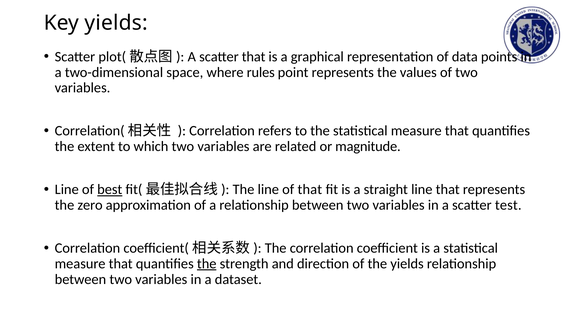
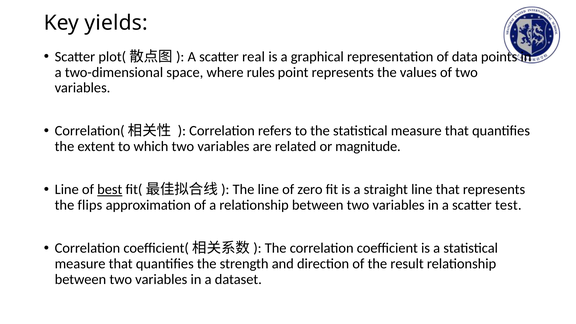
scatter that: that -> real
of that: that -> zero
zero: zero -> flips
the at (207, 264) underline: present -> none
the yields: yields -> result
